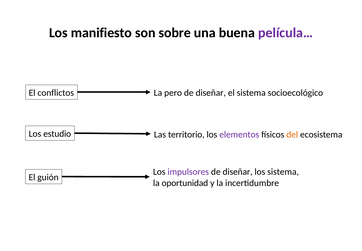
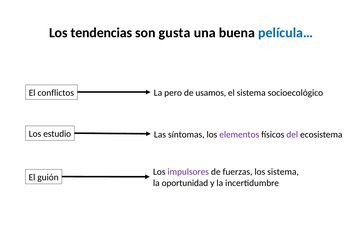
manifiesto: manifiesto -> tendencias
sobre: sobre -> gusta
película… colour: purple -> blue
diseñar at (211, 93): diseñar -> usamos
territorio: territorio -> síntomas
del colour: orange -> purple
diseñar at (238, 172): diseñar -> fuerzas
